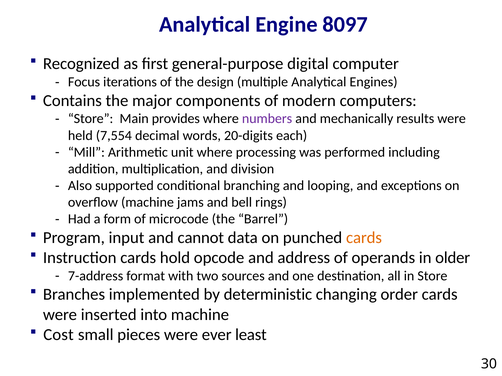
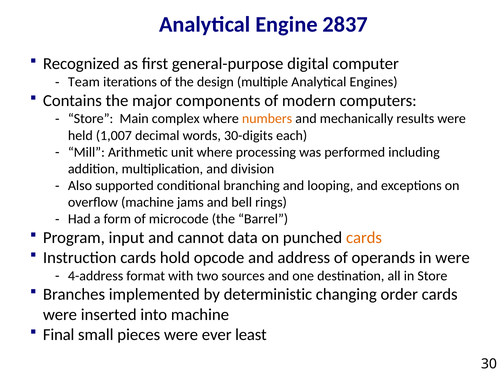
8097: 8097 -> 2837
Focus: Focus -> Team
provides: provides -> complex
numbers colour: purple -> orange
7,554: 7,554 -> 1,007
20-digits: 20-digits -> 30-digits
in older: older -> were
7-address: 7-address -> 4-address
Cost: Cost -> Final
